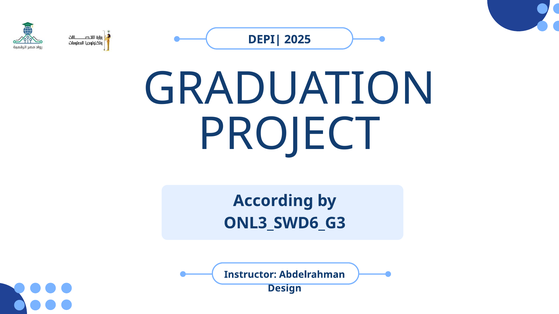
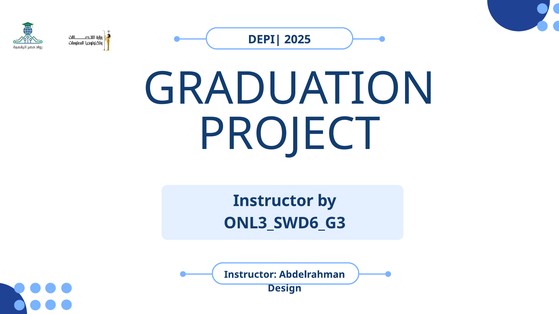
According at (273, 201): According -> Instructor
